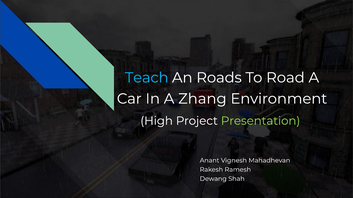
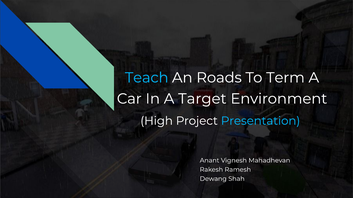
Road: Road -> Term
Zhang: Zhang -> Target
Presentation colour: light green -> light blue
